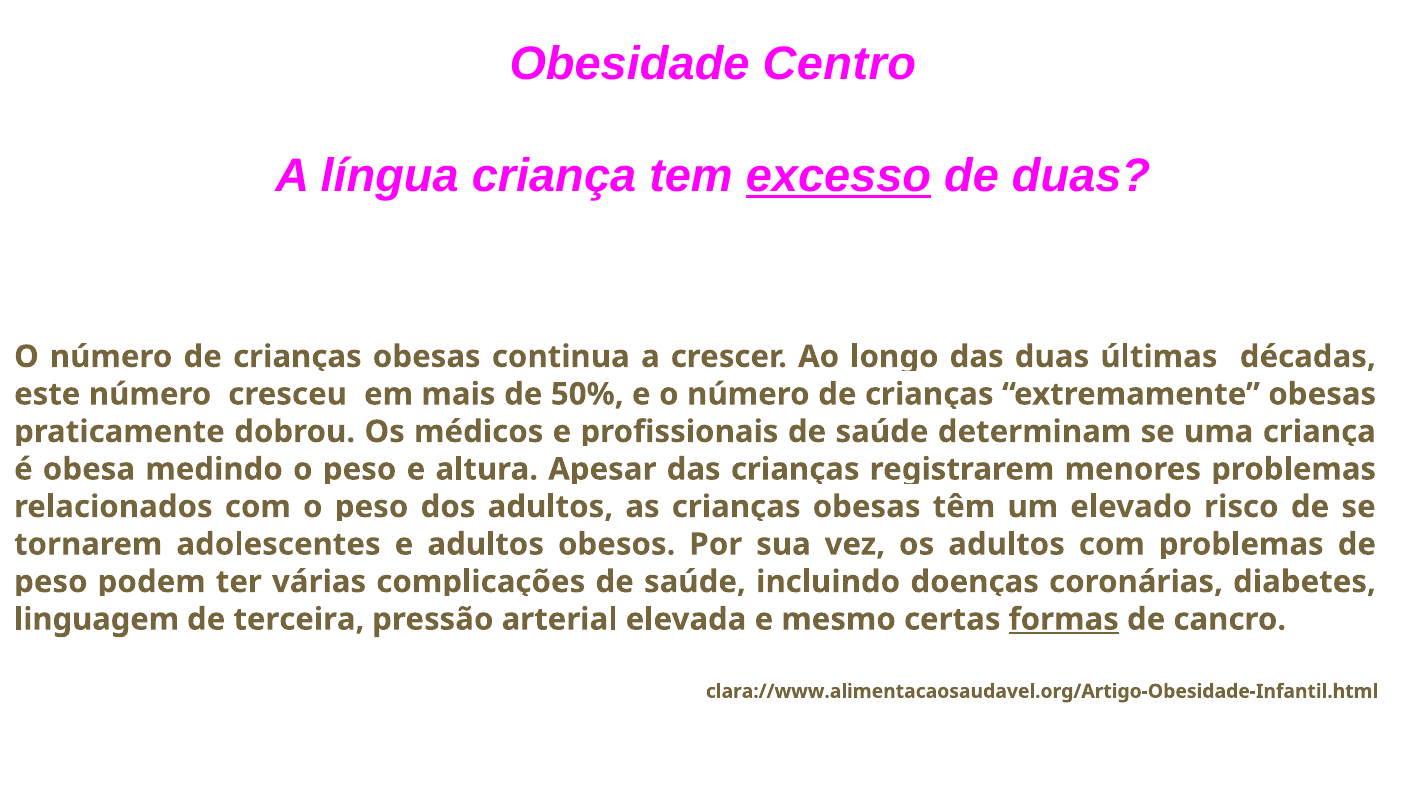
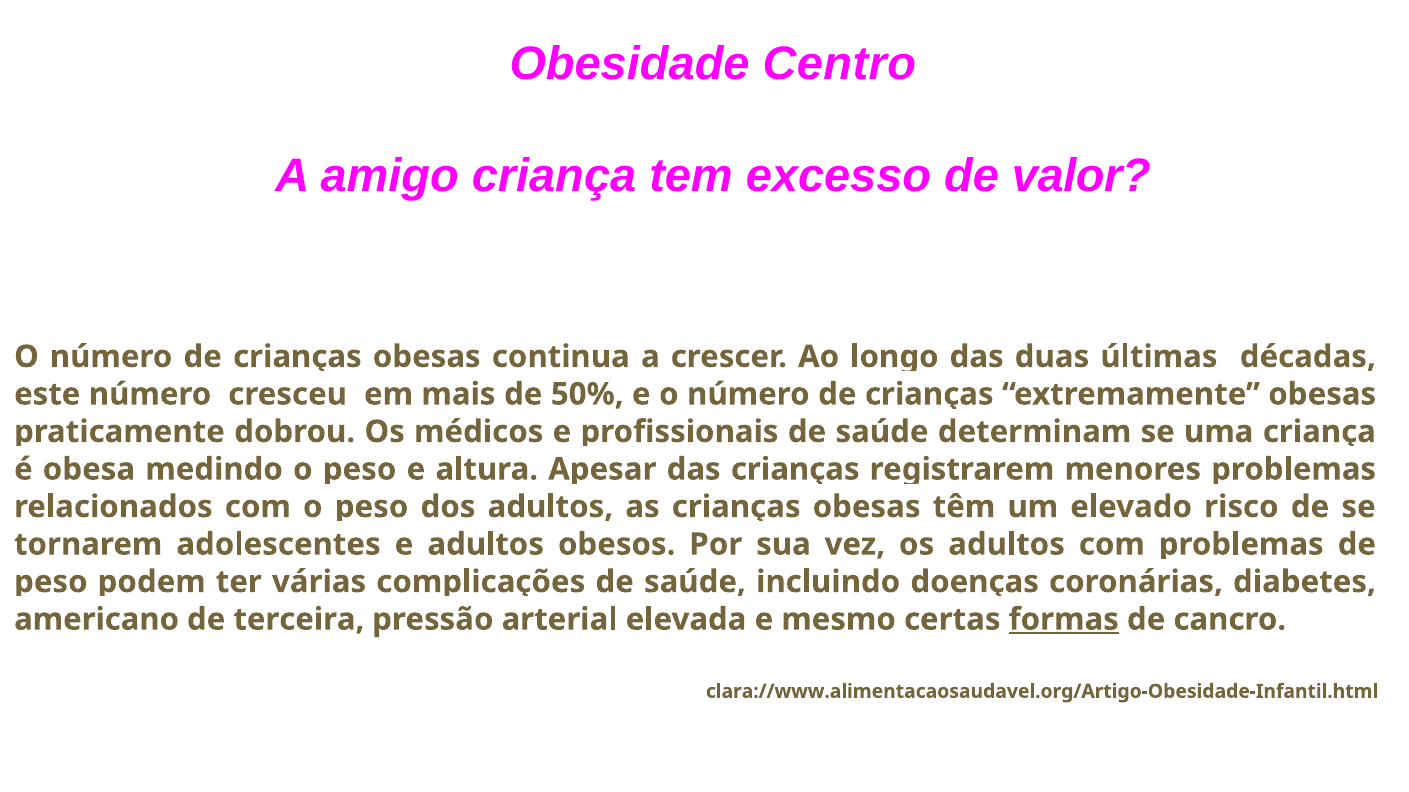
língua: língua -> amigo
excesso underline: present -> none
de duas: duas -> valor
linguagem: linguagem -> americano
